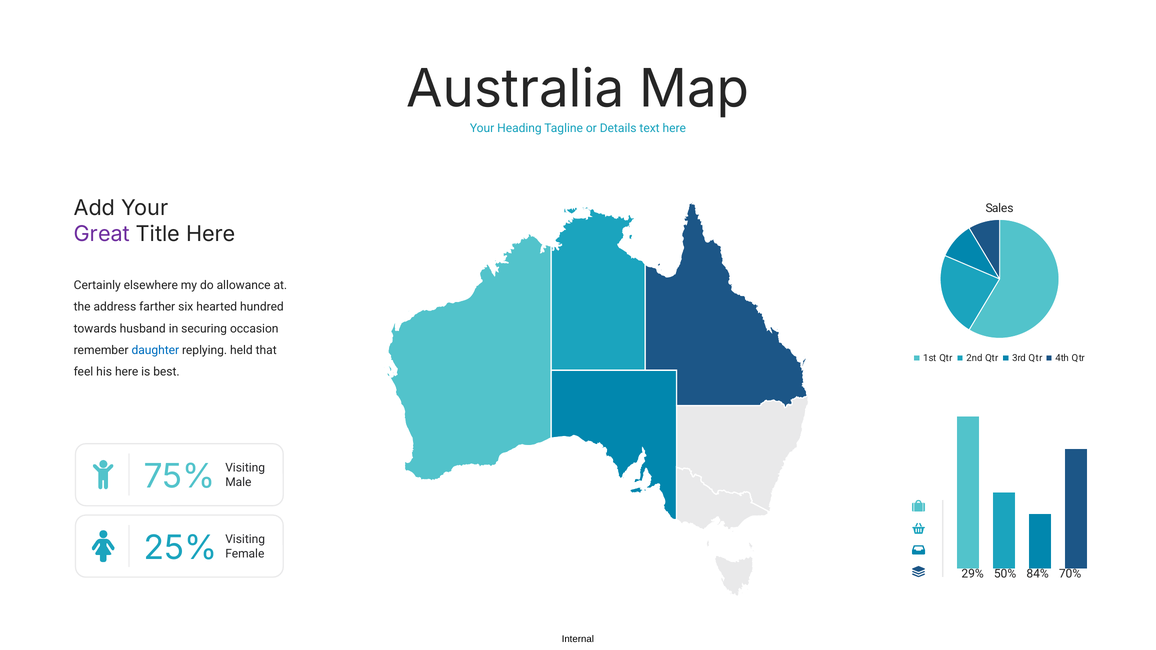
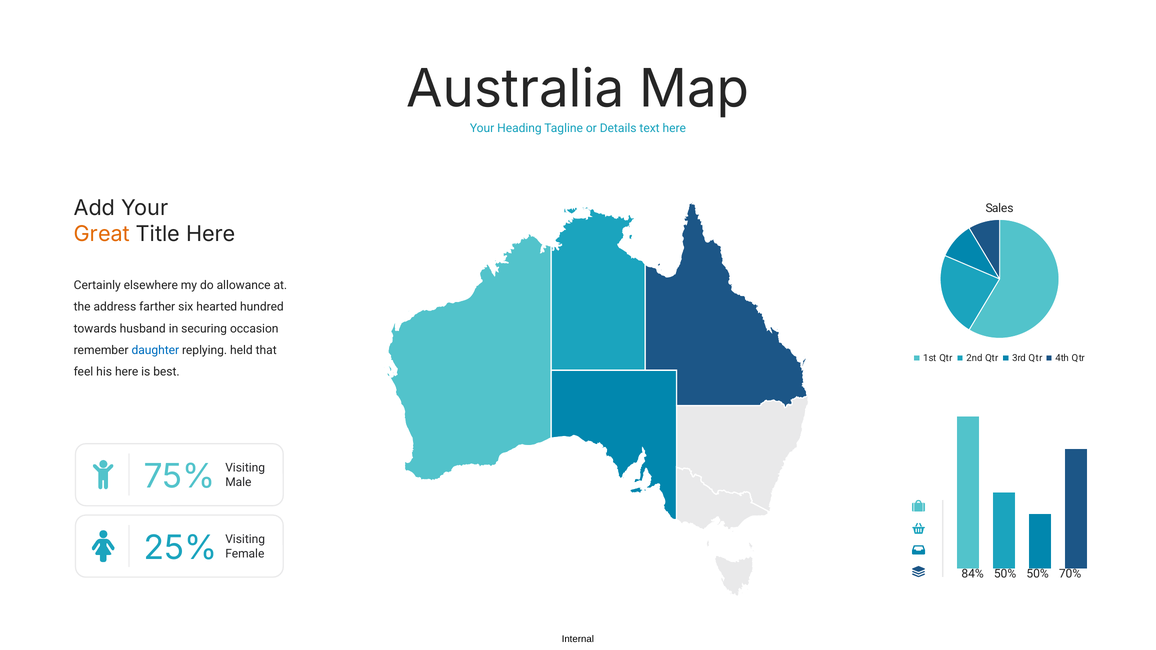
Great colour: purple -> orange
29%: 29% -> 84%
50% 84%: 84% -> 50%
